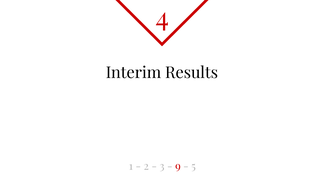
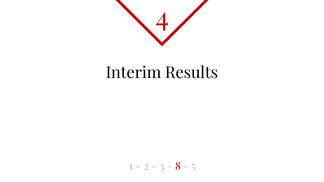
9: 9 -> 8
